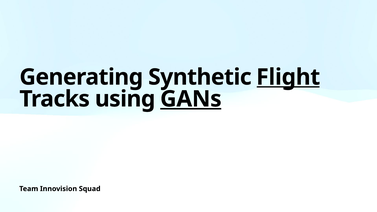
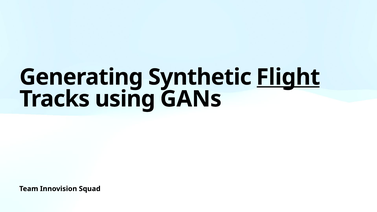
GANs underline: present -> none
